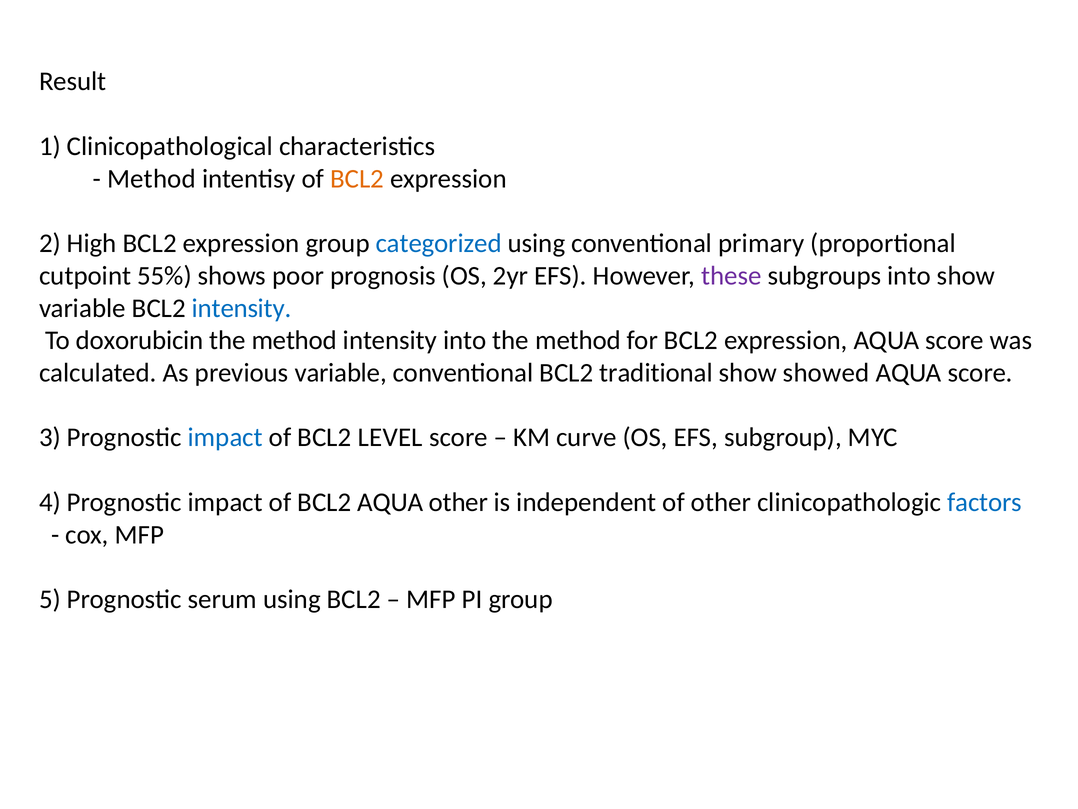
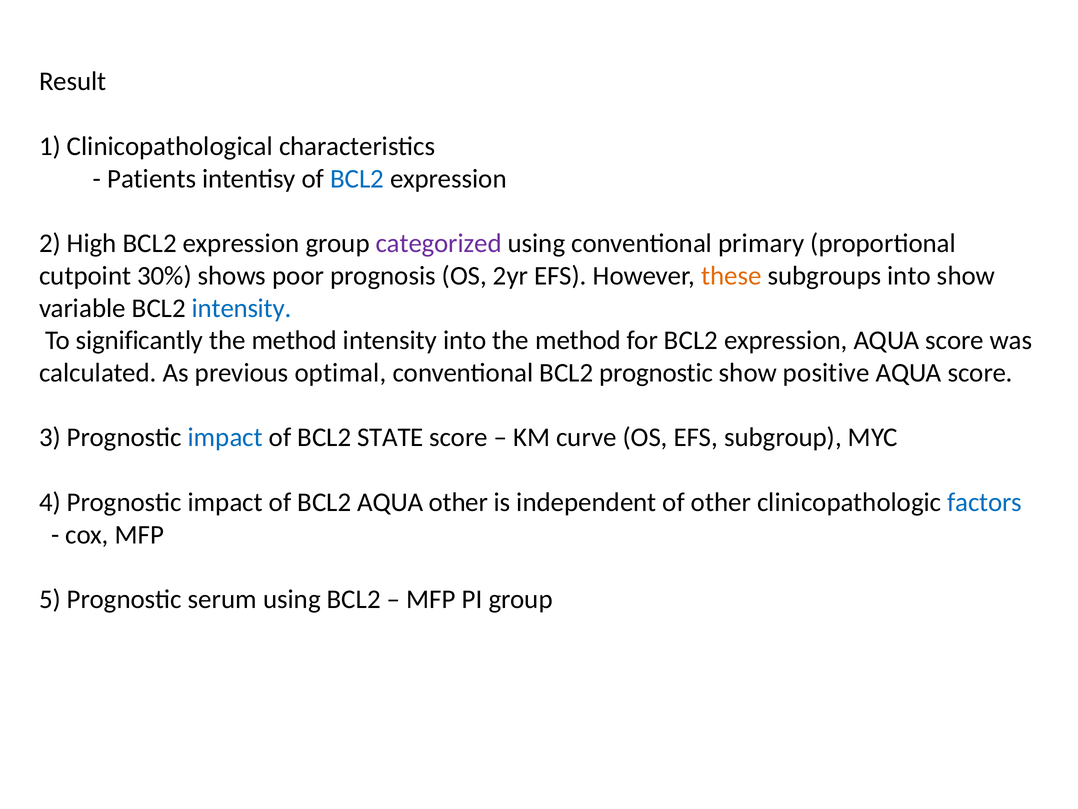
Method at (152, 179): Method -> Patients
BCL2 at (357, 179) colour: orange -> blue
categorized colour: blue -> purple
55%: 55% -> 30%
these colour: purple -> orange
doxorubicin: doxorubicin -> significantly
previous variable: variable -> optimal
BCL2 traditional: traditional -> prognostic
showed: showed -> positive
LEVEL: LEVEL -> STATE
